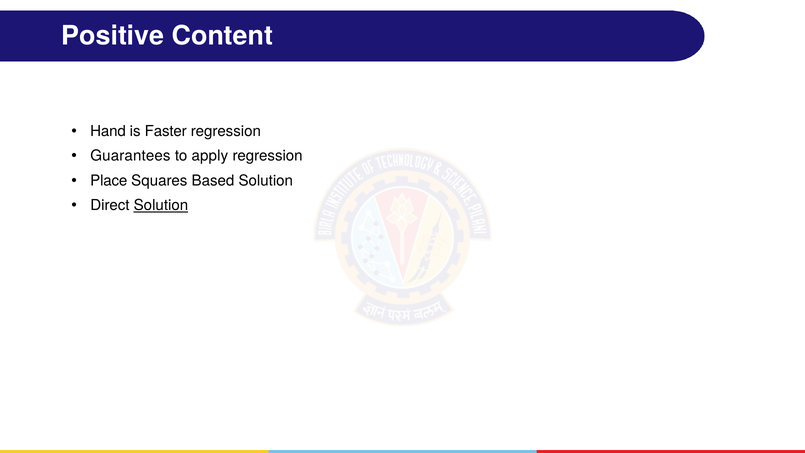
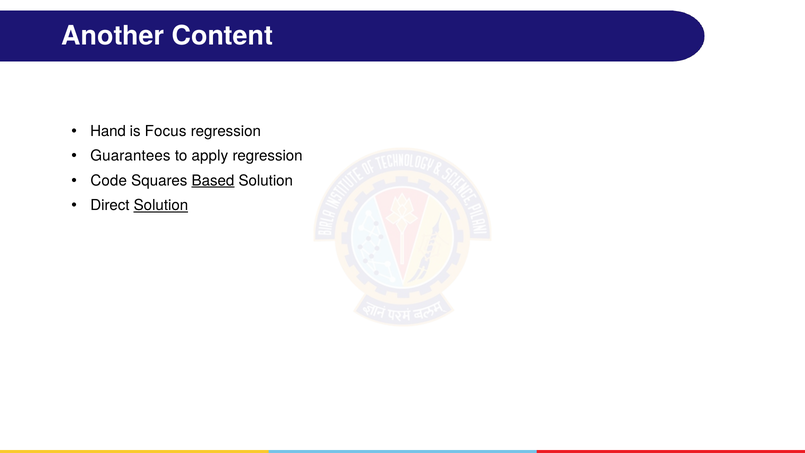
Positive: Positive -> Another
Faster: Faster -> Focus
Place: Place -> Code
Based underline: none -> present
